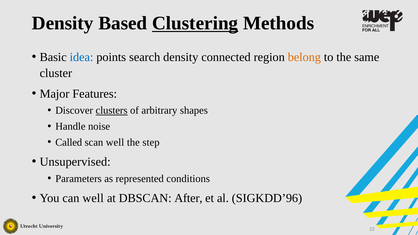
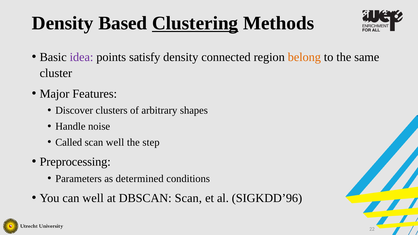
idea colour: blue -> purple
search: search -> satisfy
clusters underline: present -> none
Unsupervised: Unsupervised -> Preprocessing
represented: represented -> determined
DBSCAN After: After -> Scan
